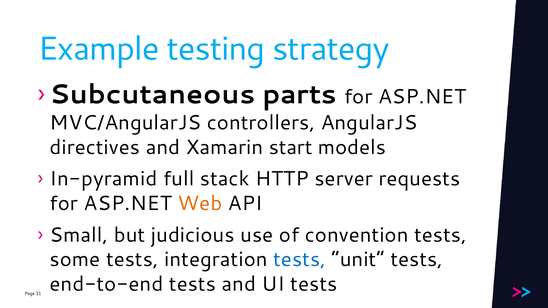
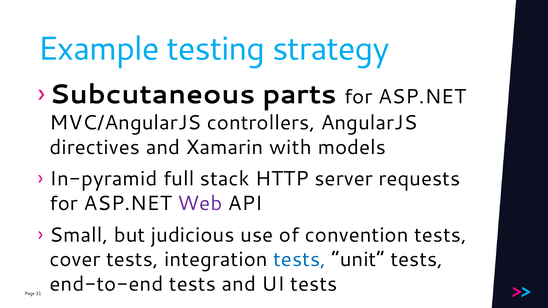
start: start -> with
Web colour: orange -> purple
some: some -> cover
